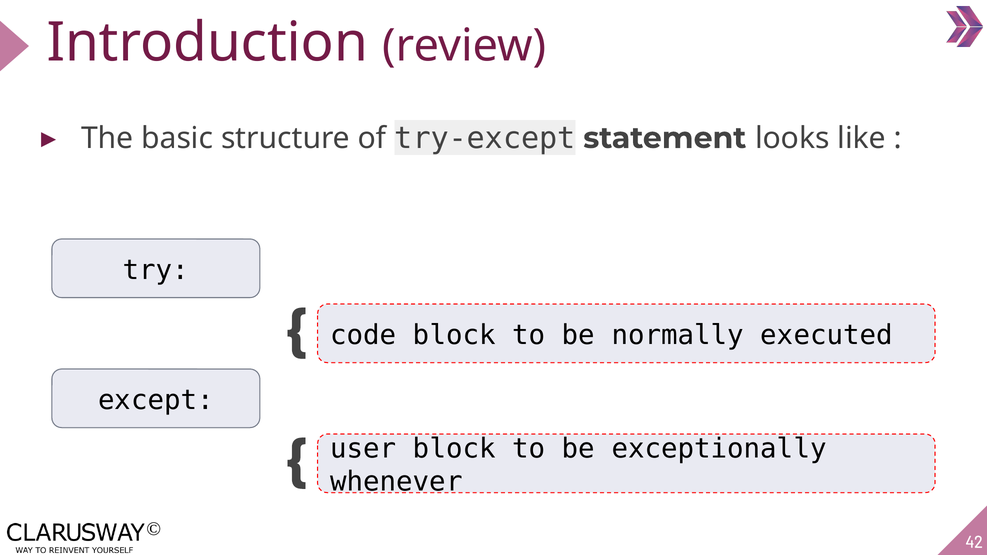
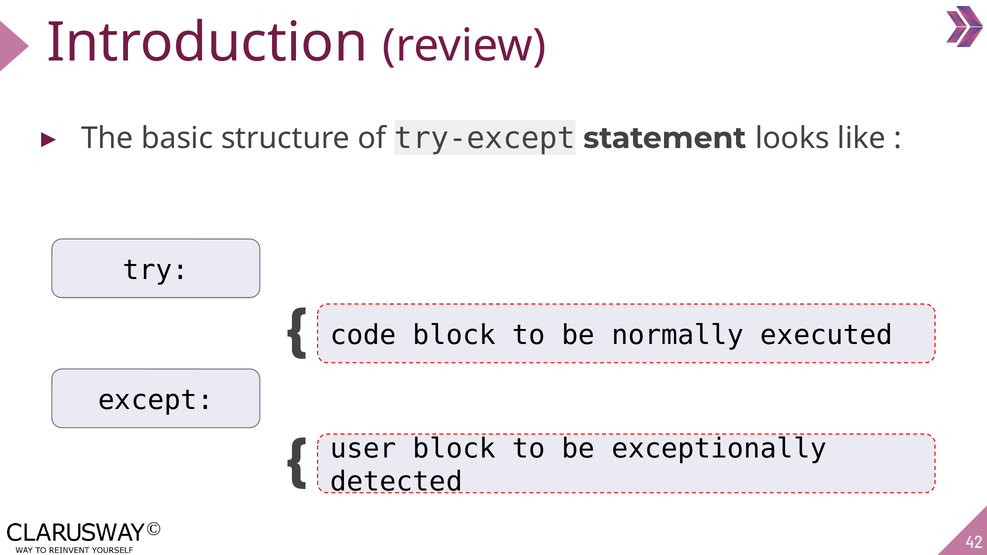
whenever: whenever -> detected
